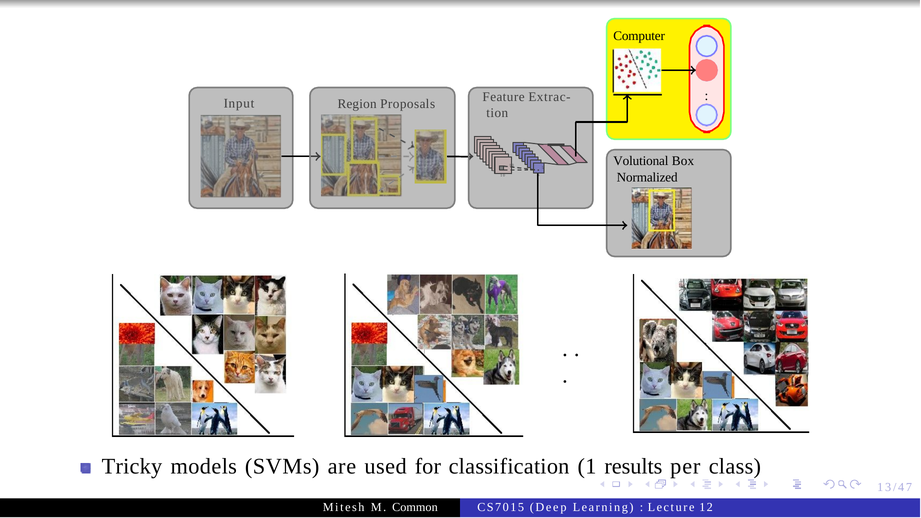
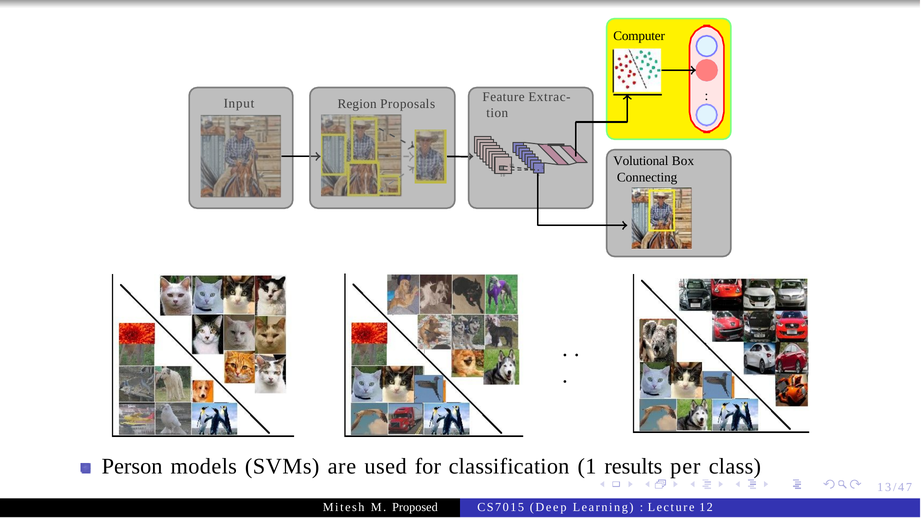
Normalized: Normalized -> Connecting
Tricky: Tricky -> Person
Common: Common -> Proposed
